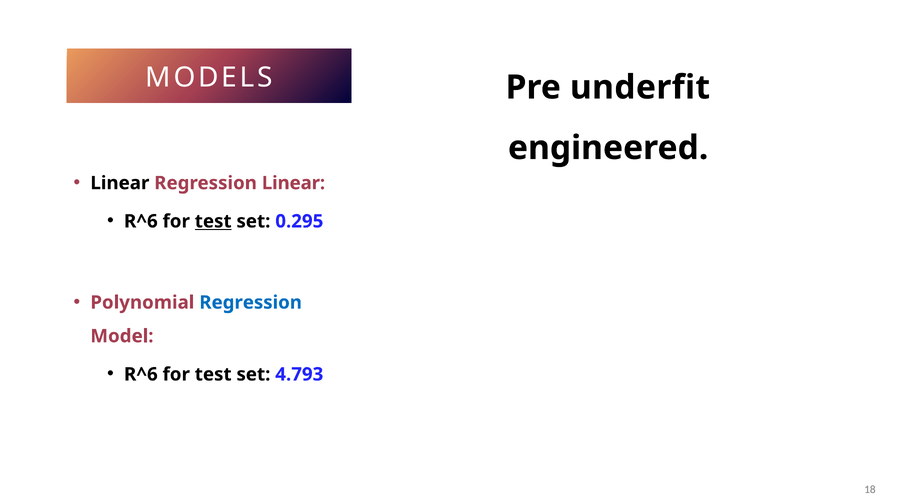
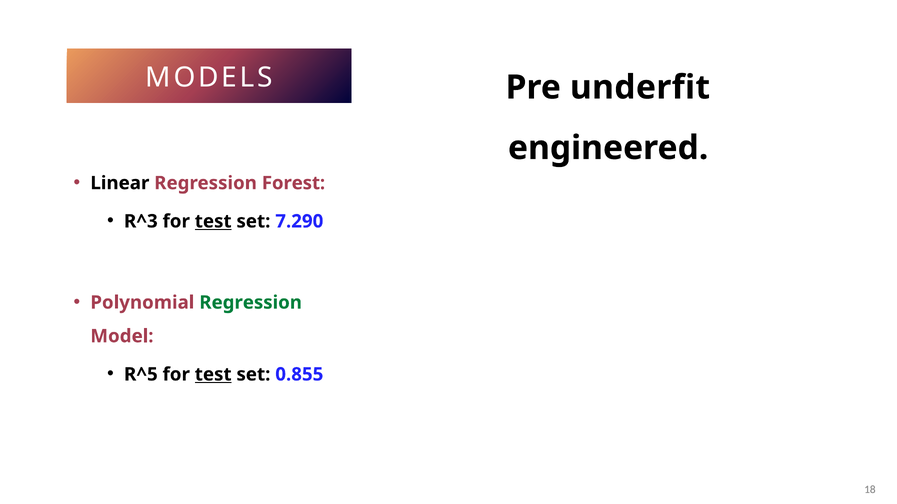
Regression Linear: Linear -> Forest
R^6 at (141, 222): R^6 -> R^3
0.295: 0.295 -> 7.290
Regression at (251, 303) colour: blue -> green
R^6 at (141, 375): R^6 -> R^5
test at (213, 375) underline: none -> present
4.793: 4.793 -> 0.855
